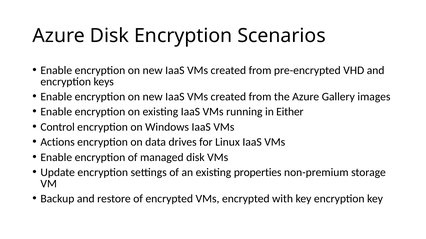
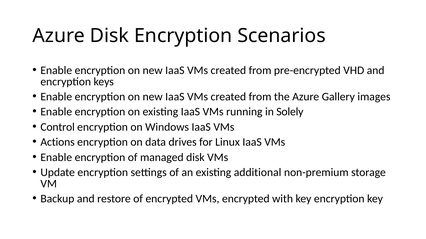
Either: Either -> Solely
properties: properties -> additional
